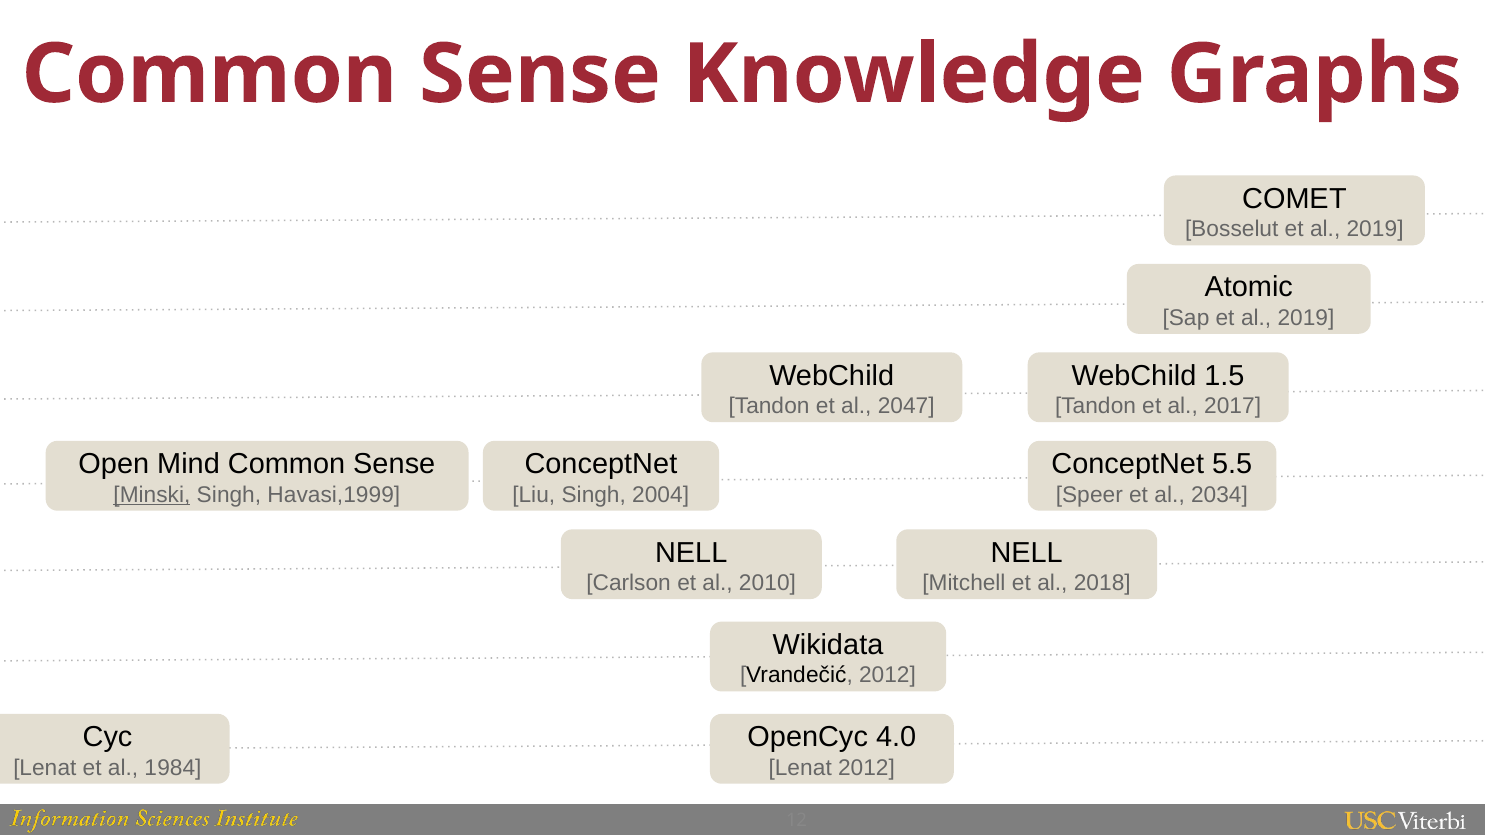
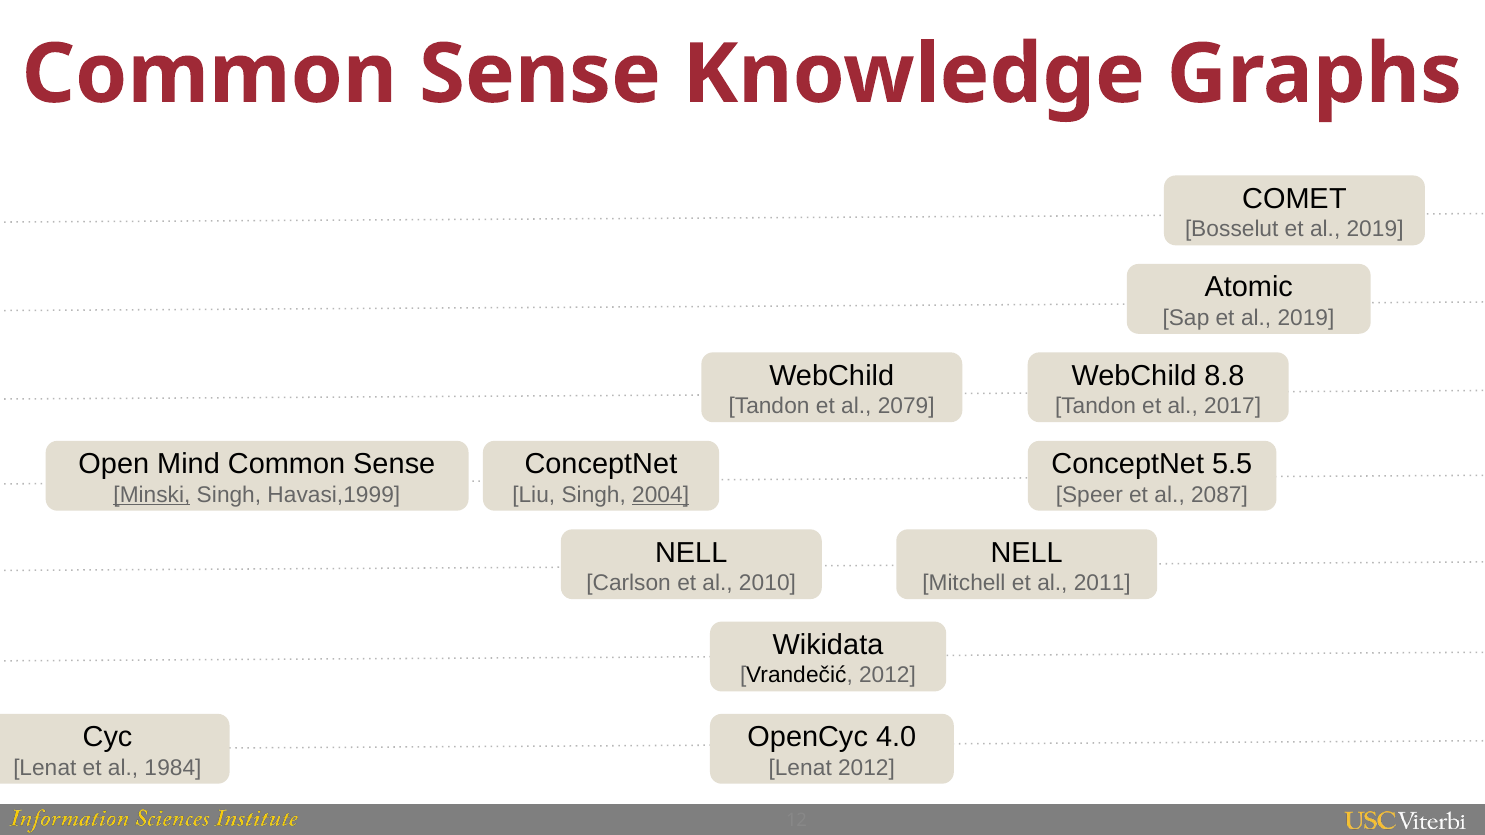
1.5: 1.5 -> 8.8
2047: 2047 -> 2079
2004 underline: none -> present
2034: 2034 -> 2087
2018: 2018 -> 2011
